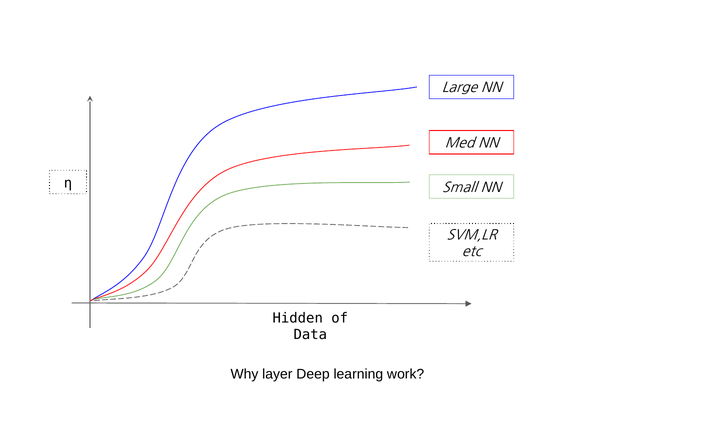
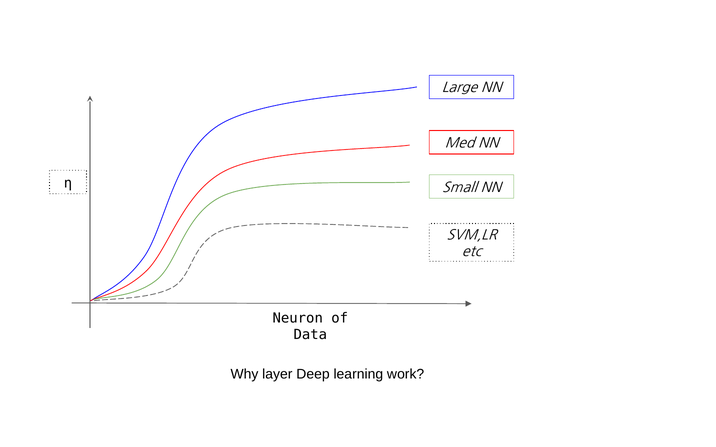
Hidden: Hidden -> Neuron
